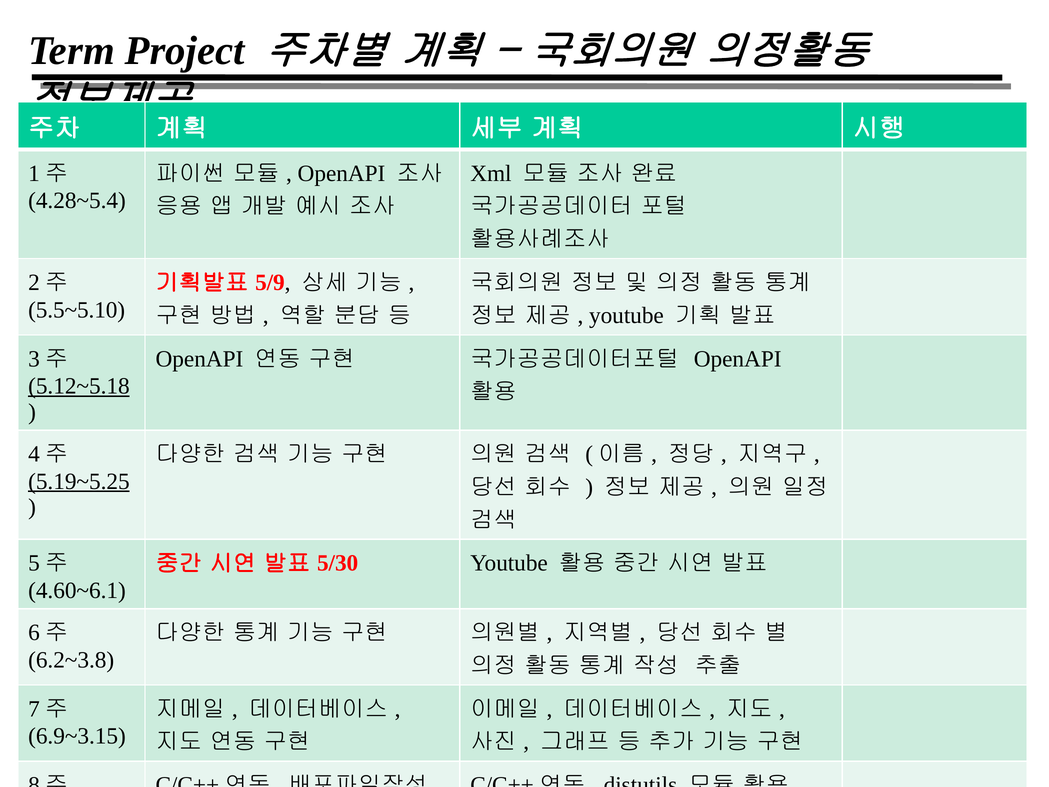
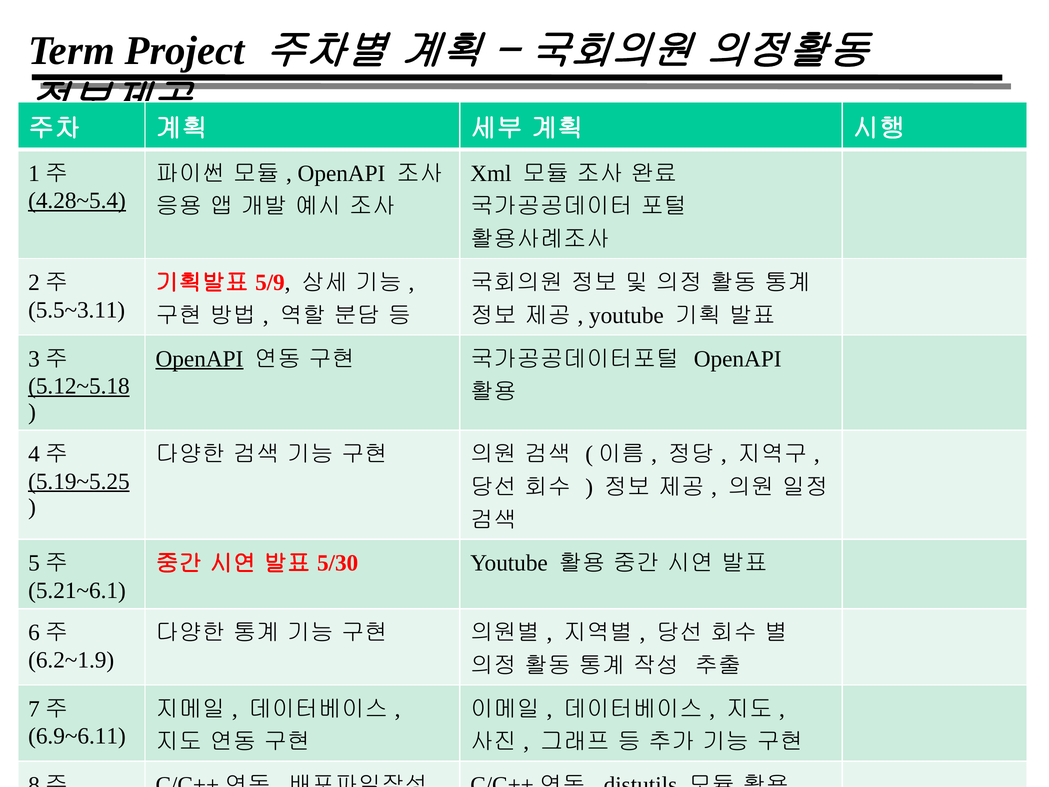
4.28~5.4 underline: none -> present
5.5~5.10: 5.5~5.10 -> 5.5~3.11
OpenAPI at (199, 359) underline: none -> present
4.60~6.1: 4.60~6.1 -> 5.21~6.1
6.2~3.8: 6.2~3.8 -> 6.2~1.9
6.9~3.15: 6.9~3.15 -> 6.9~6.11
